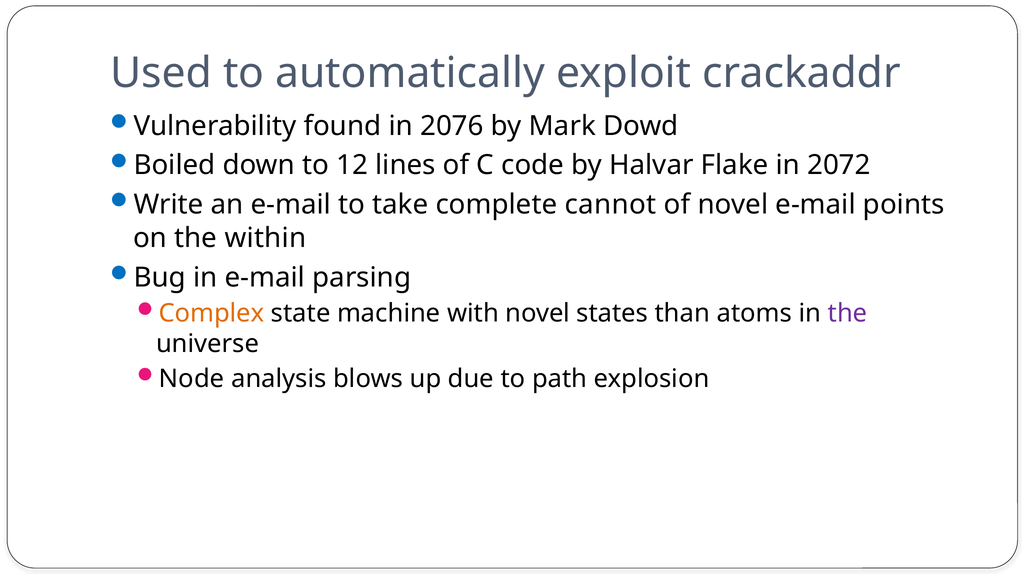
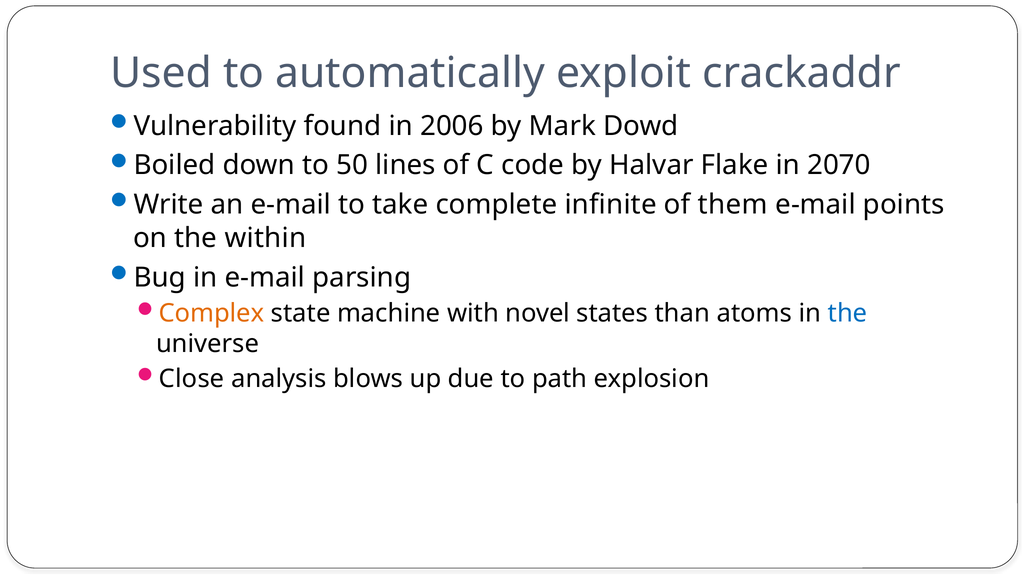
2076: 2076 -> 2006
12: 12 -> 50
2072: 2072 -> 2070
cannot: cannot -> infinite
of novel: novel -> them
the at (848, 314) colour: purple -> blue
Node: Node -> Close
